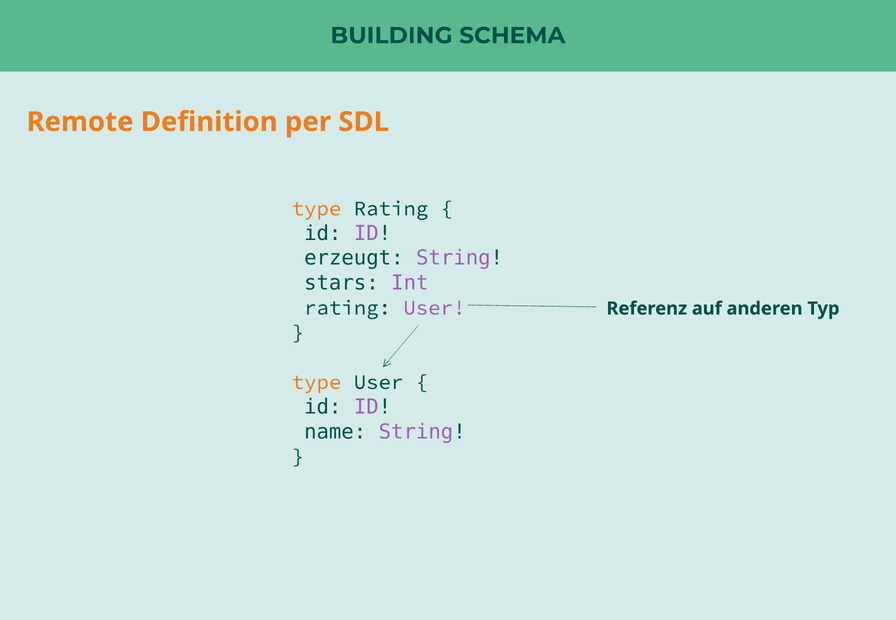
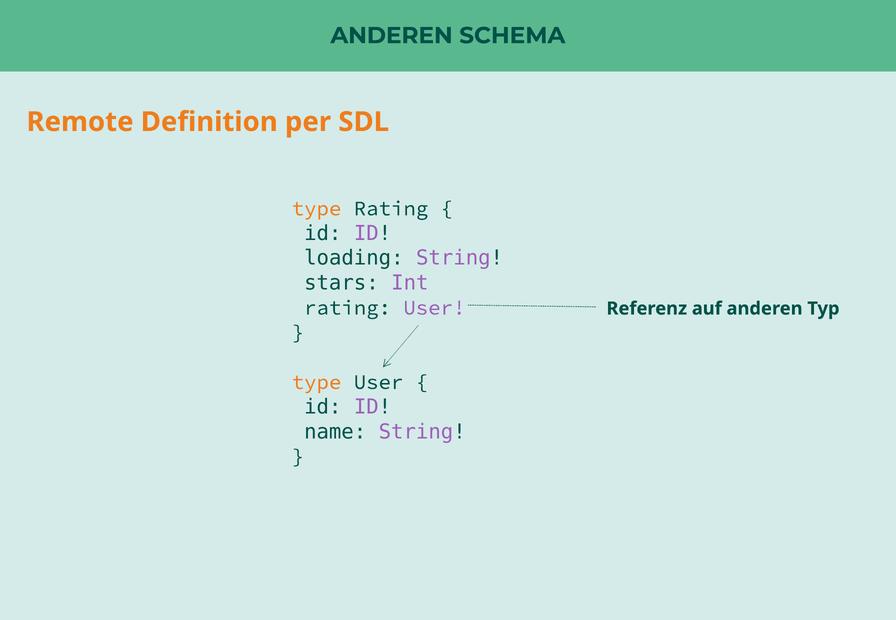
BUILDING at (391, 36): BUILDING -> ANDEREN
erzeugt: erzeugt -> loading
